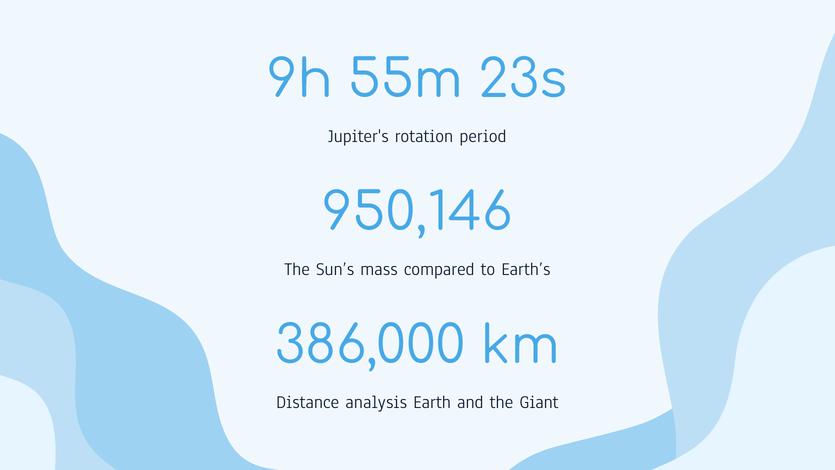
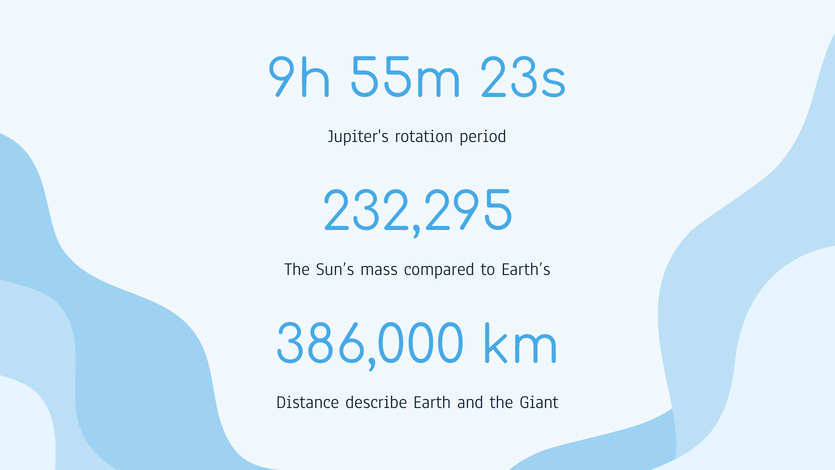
950,146: 950,146 -> 232,295
analysis: analysis -> describe
